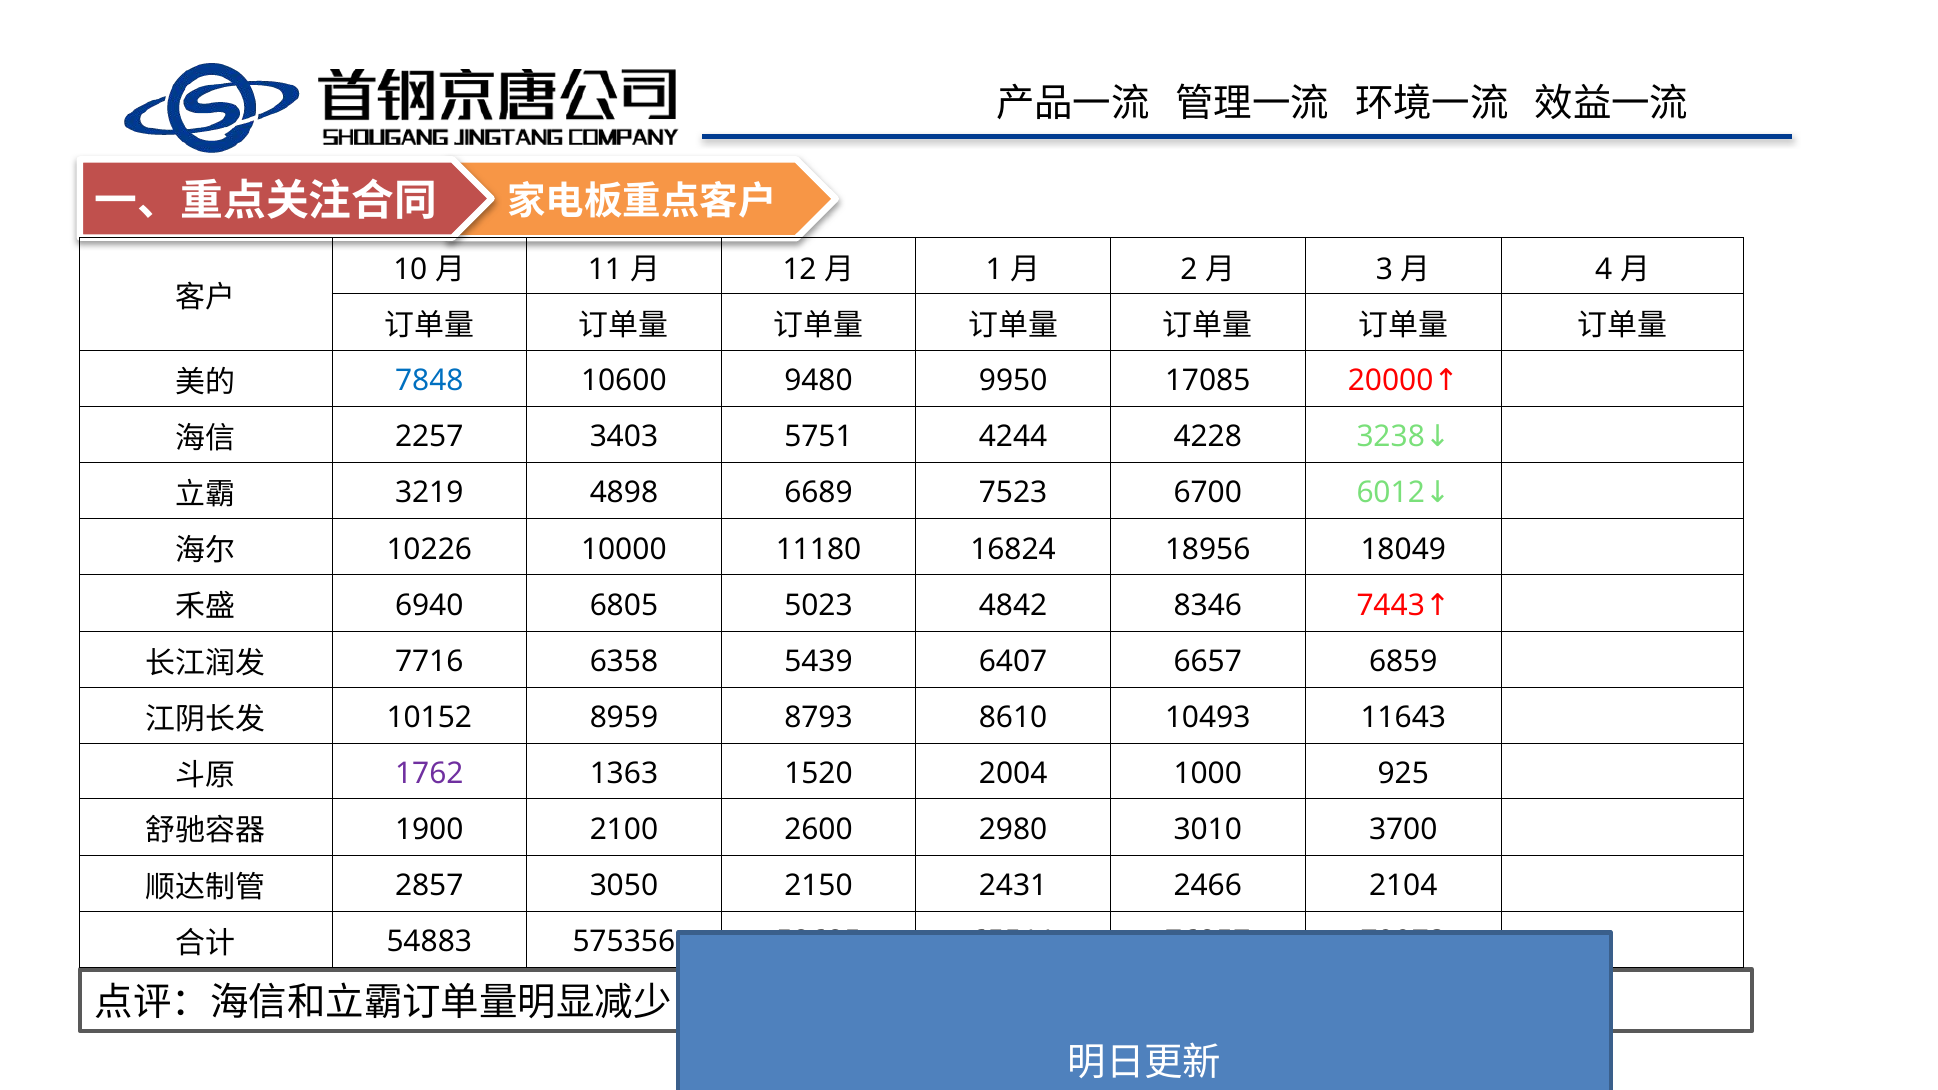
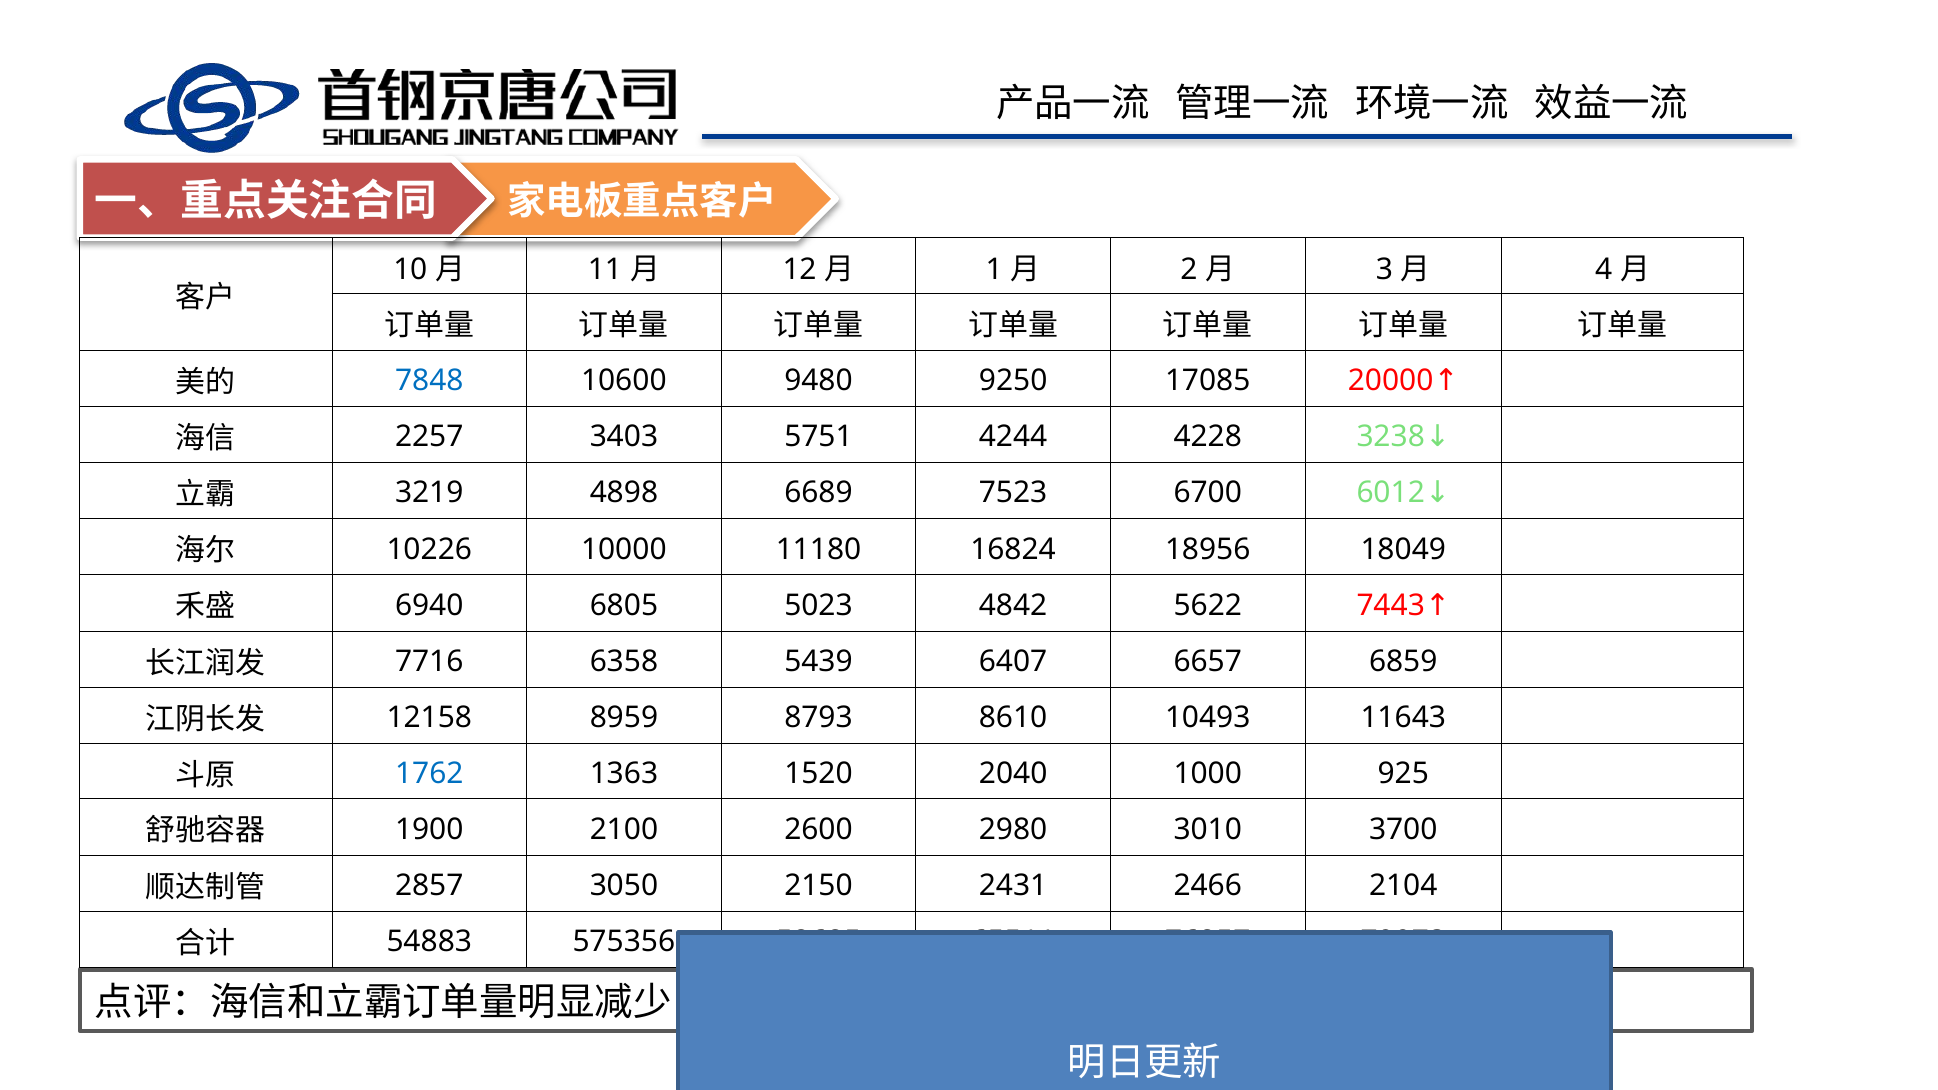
9950: 9950 -> 9250
8346: 8346 -> 5622
10152: 10152 -> 12158
1762 colour: purple -> blue
2004: 2004 -> 2040
